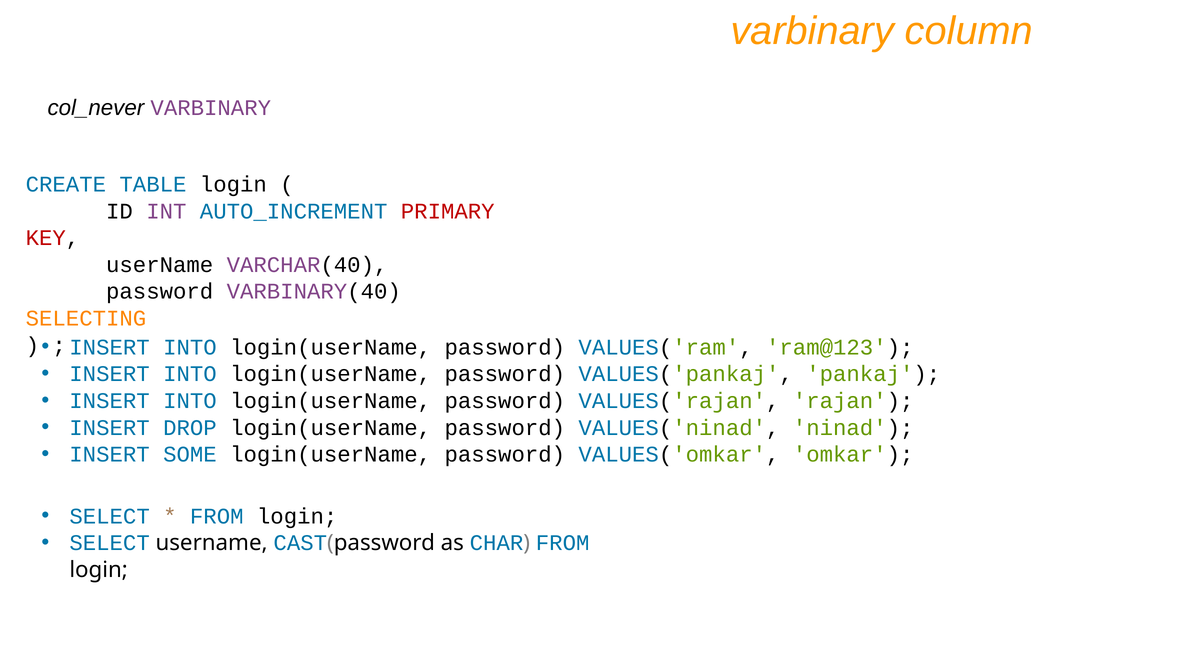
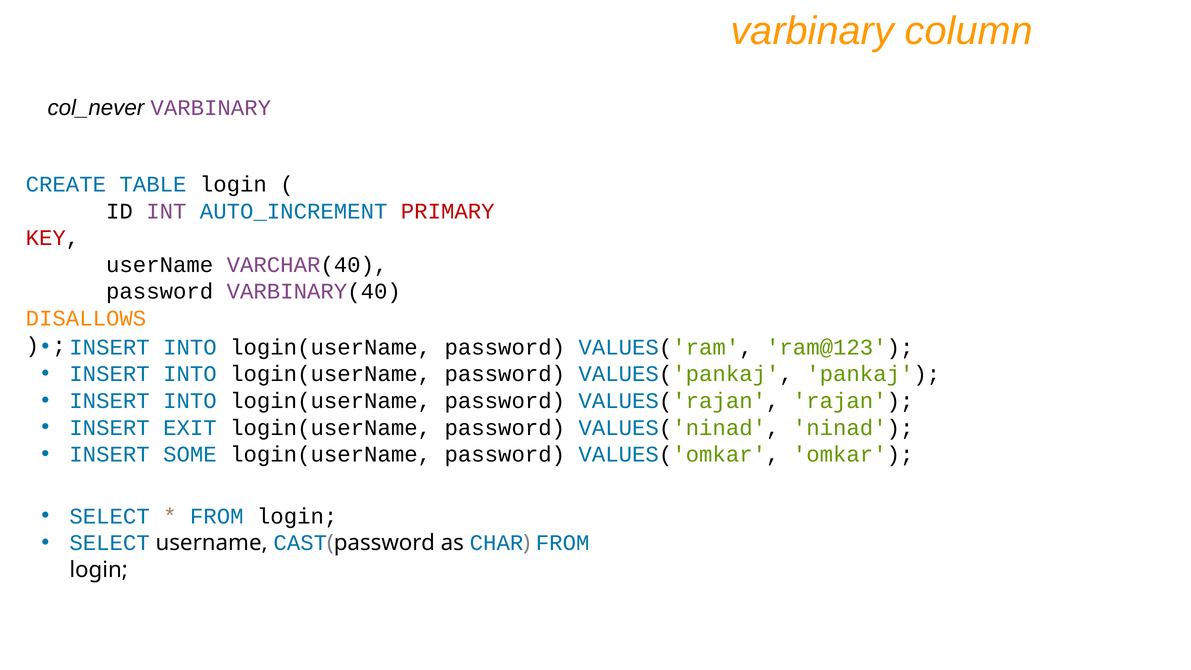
SELECTING: SELECTING -> DISALLOWS
DROP: DROP -> EXIT
